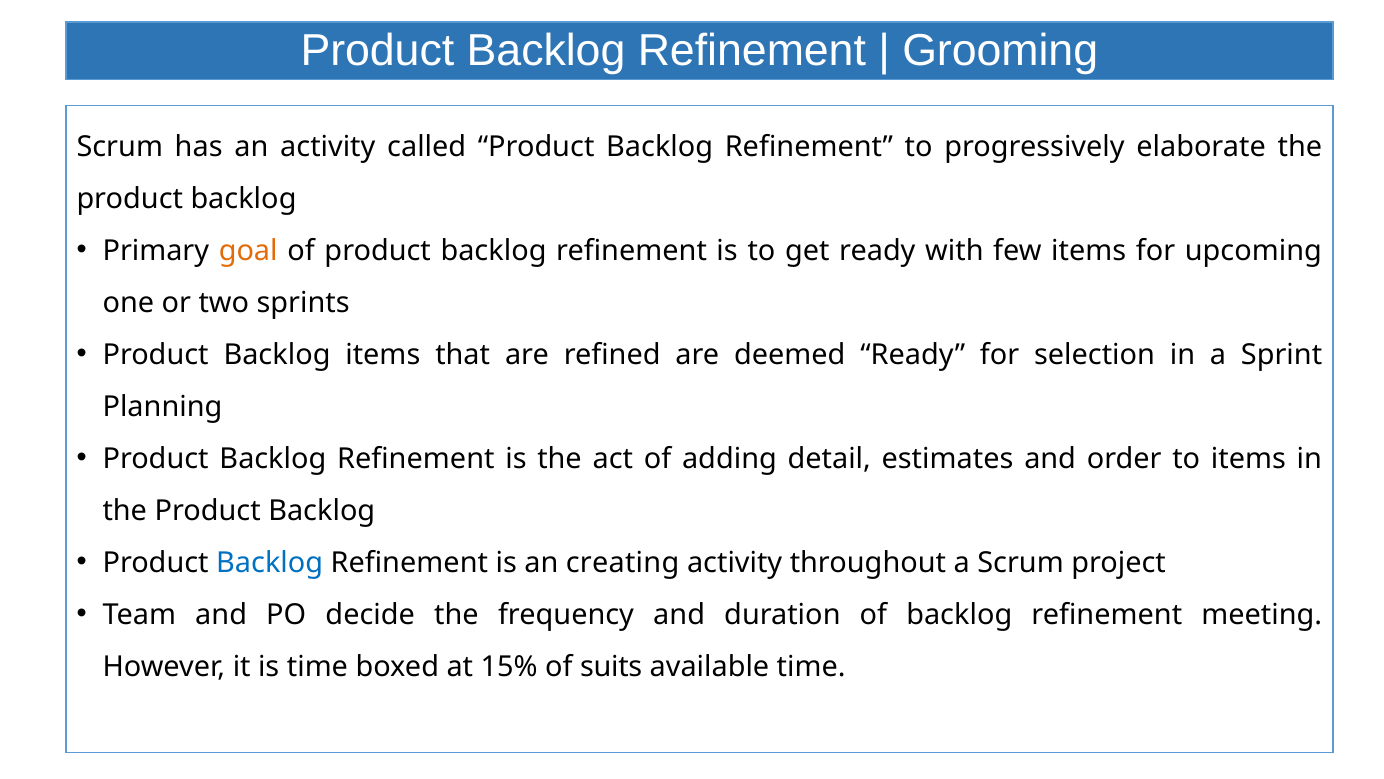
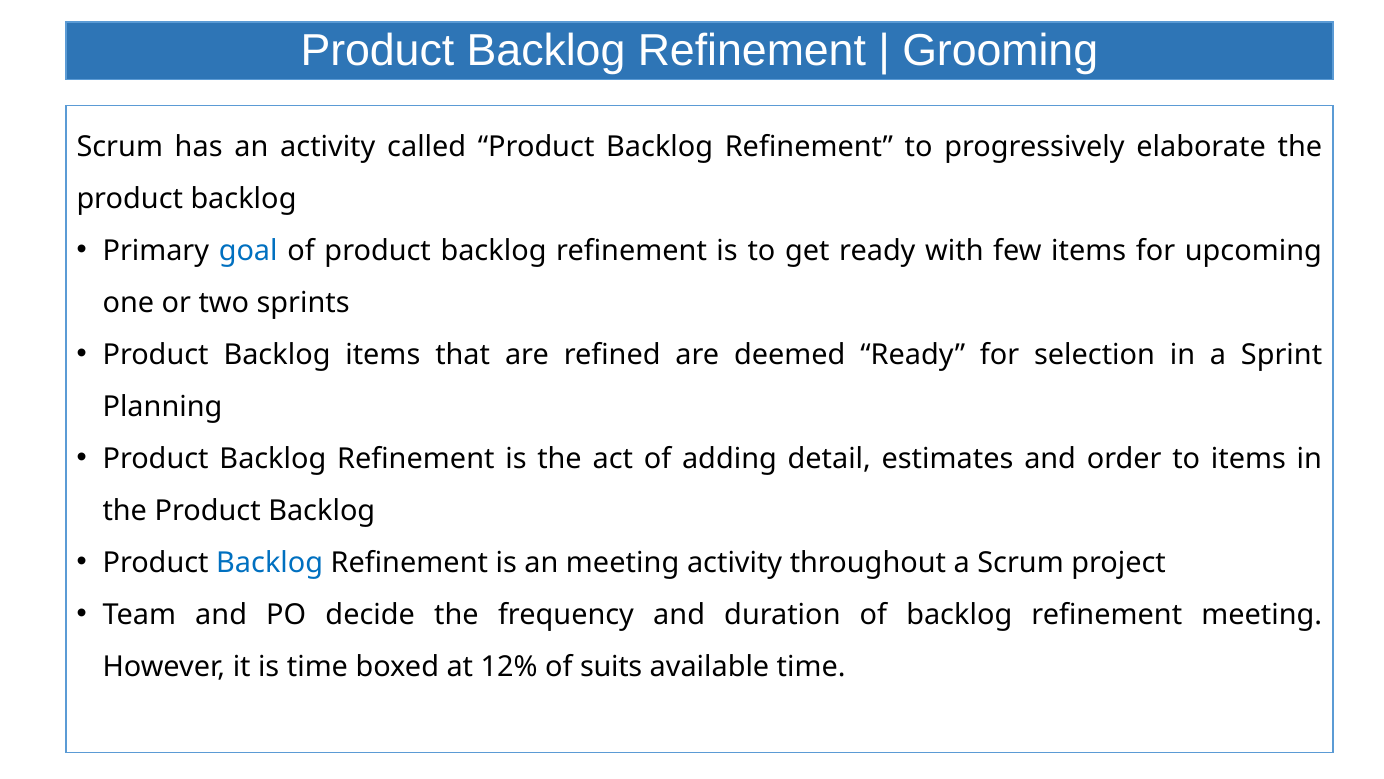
goal colour: orange -> blue
an creating: creating -> meeting
15%: 15% -> 12%
